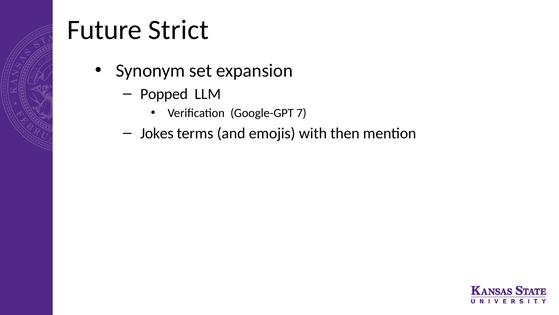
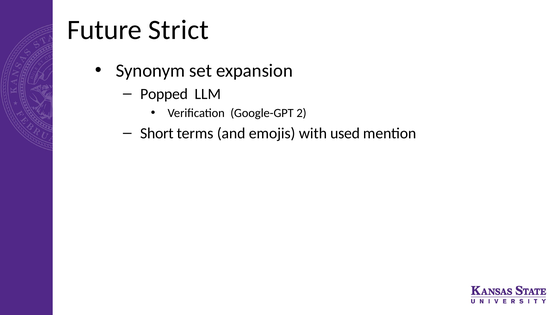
7: 7 -> 2
Jokes: Jokes -> Short
then: then -> used
